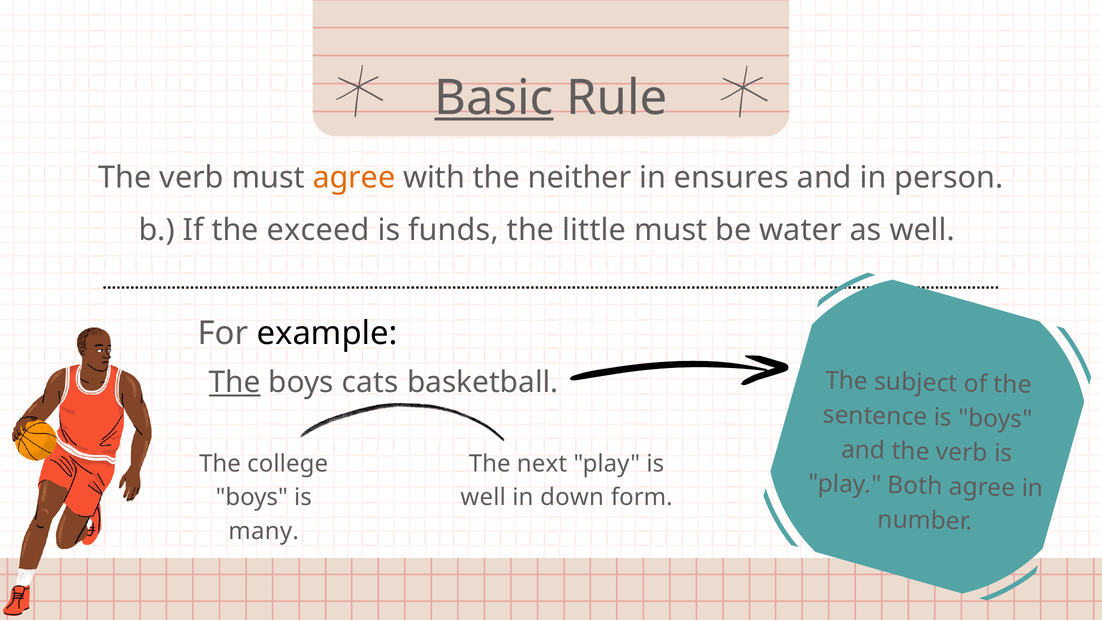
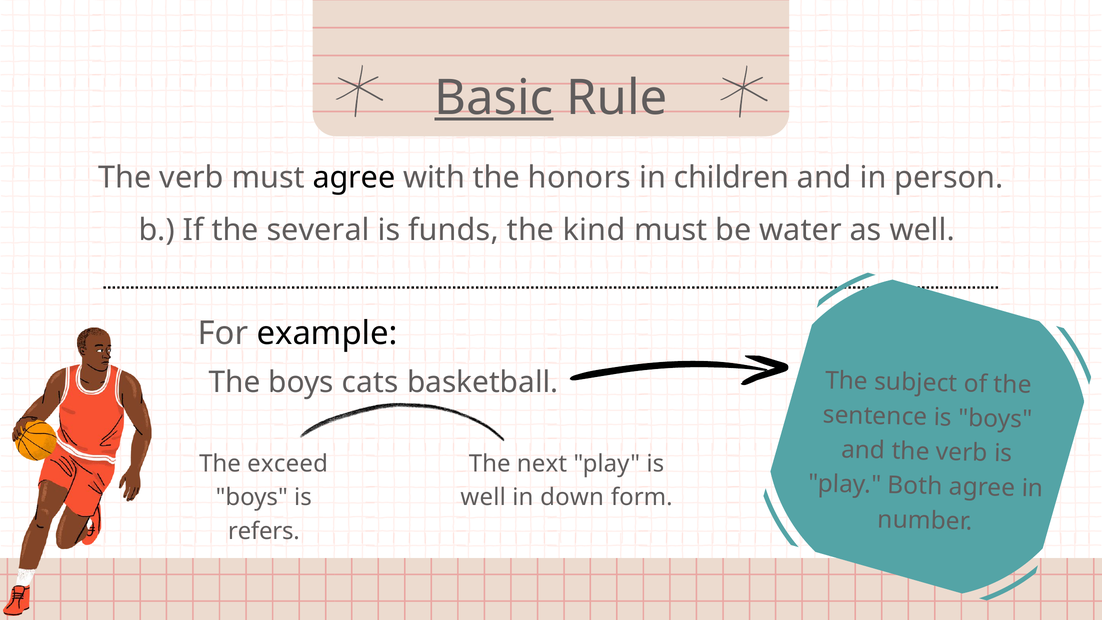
agree at (354, 178) colour: orange -> black
neither: neither -> honors
ensures: ensures -> children
exceed: exceed -> several
little: little -> kind
The at (235, 383) underline: present -> none
college: college -> exceed
many: many -> refers
